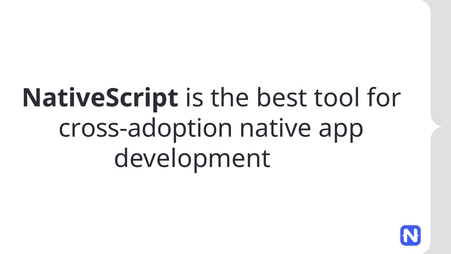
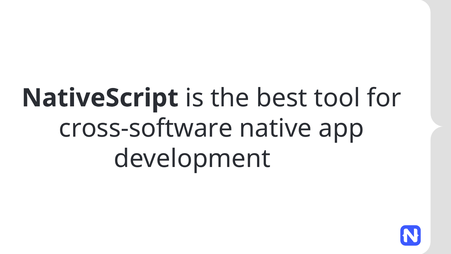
cross-adoption: cross-adoption -> cross-software
